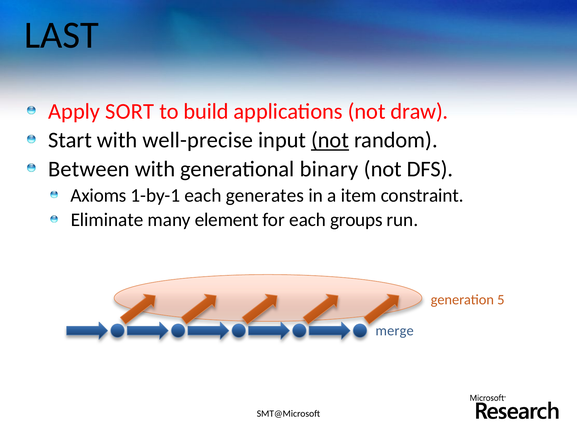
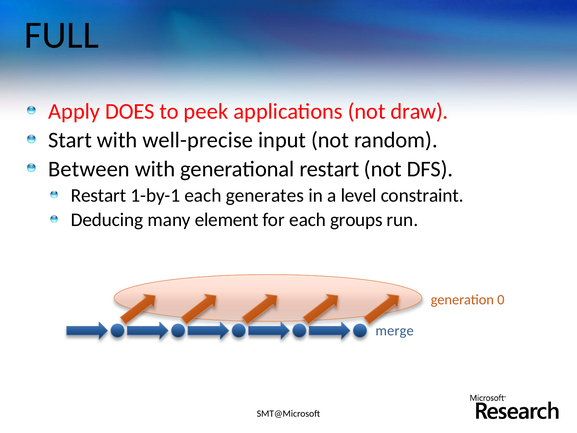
LAST: LAST -> FULL
SORT: SORT -> DOES
build: build -> peek
not at (330, 140) underline: present -> none
generational binary: binary -> restart
Axioms at (99, 195): Axioms -> Restart
item: item -> level
Eliminate: Eliminate -> Deducing
5: 5 -> 0
